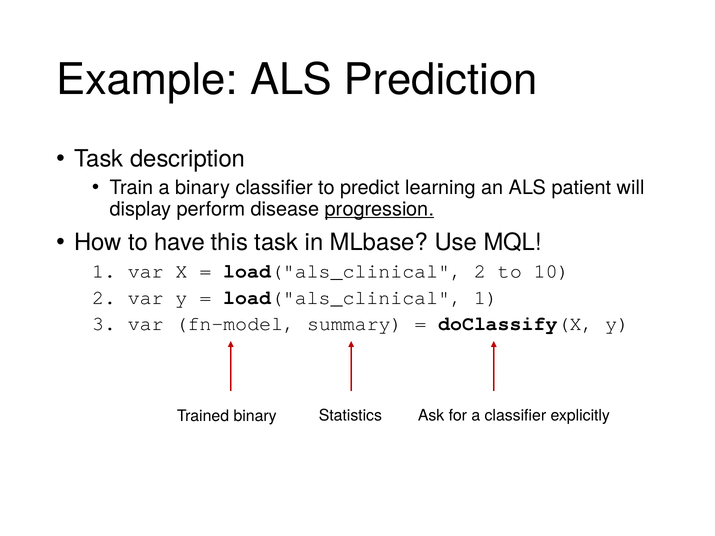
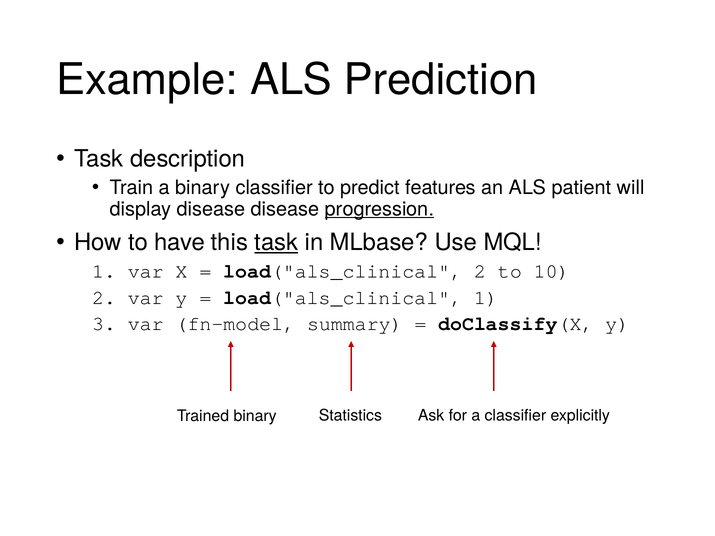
learning: learning -> features
display perform: perform -> disease
task at (276, 243) underline: none -> present
